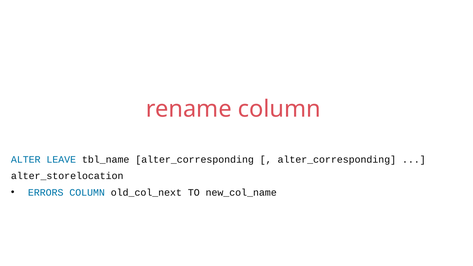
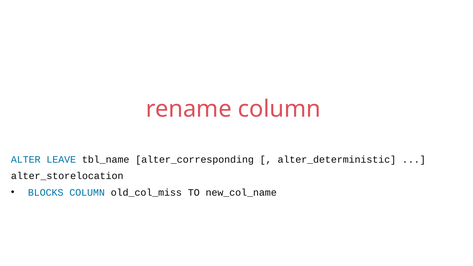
alter_corresponding at (337, 159): alter_corresponding -> alter_deterministic
ERRORS: ERRORS -> BLOCKS
old_col_next: old_col_next -> old_col_miss
